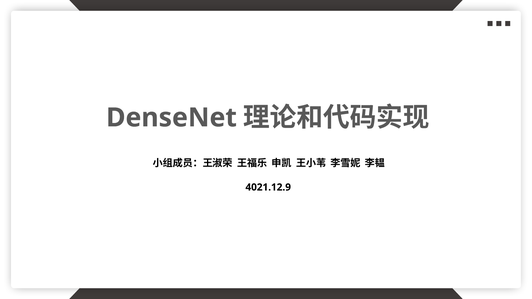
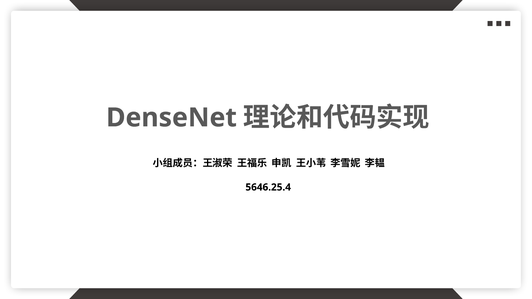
4021.12.9: 4021.12.9 -> 5646.25.4
